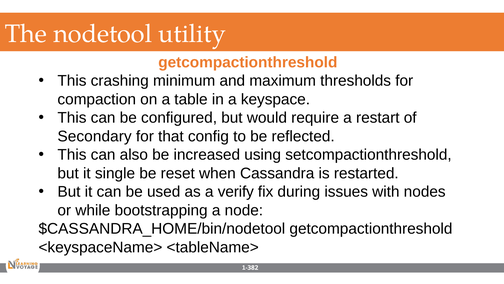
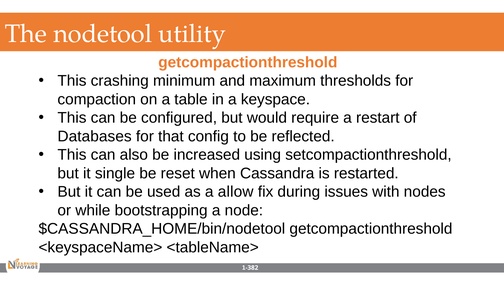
Secondary: Secondary -> Databases
verify: verify -> allow
